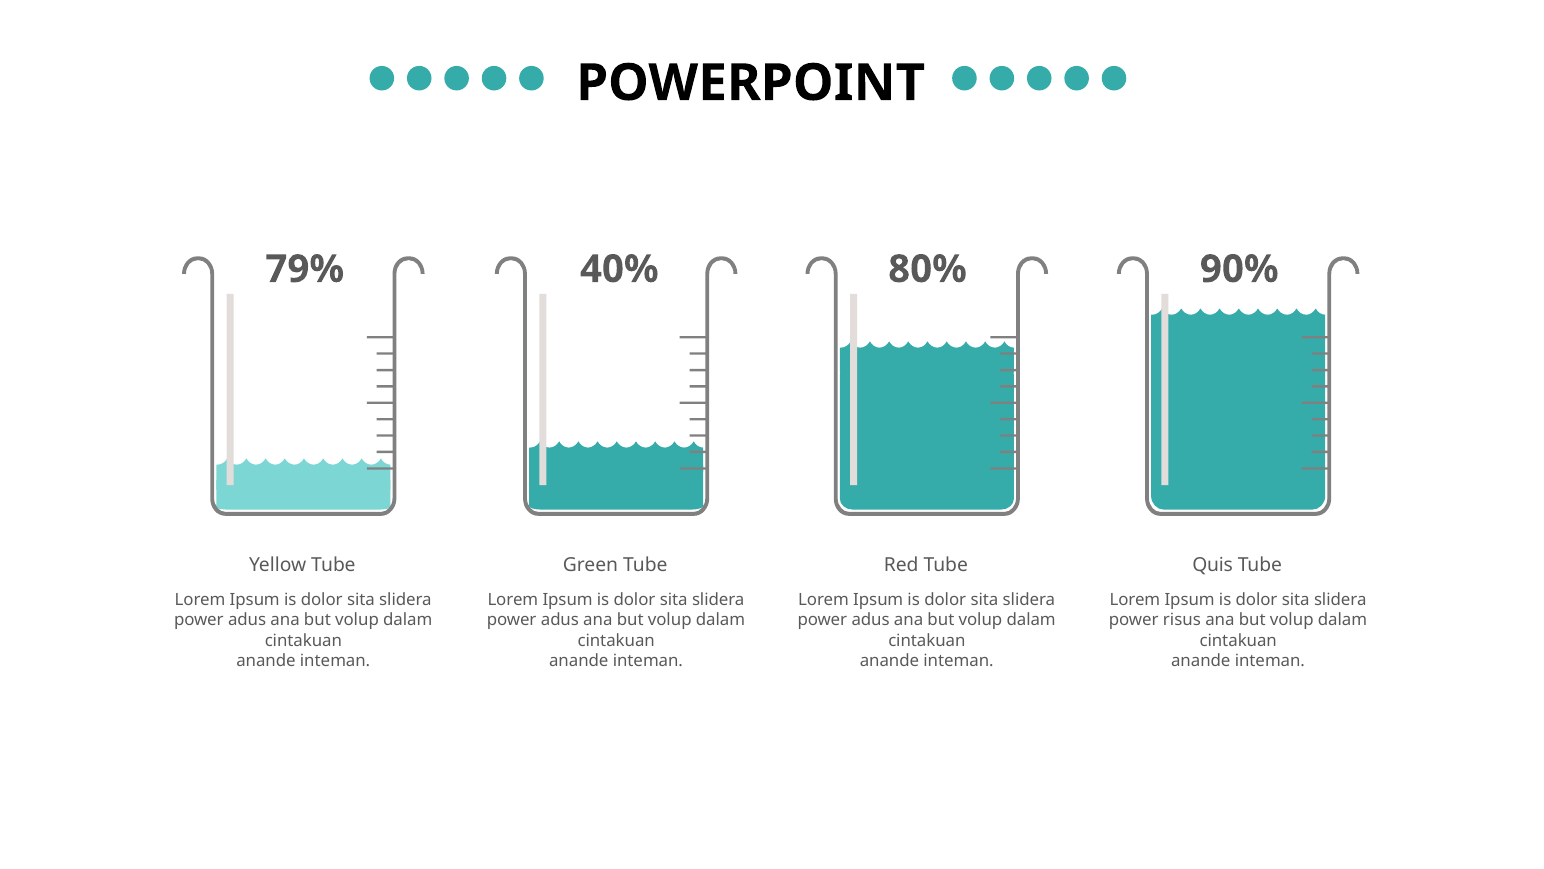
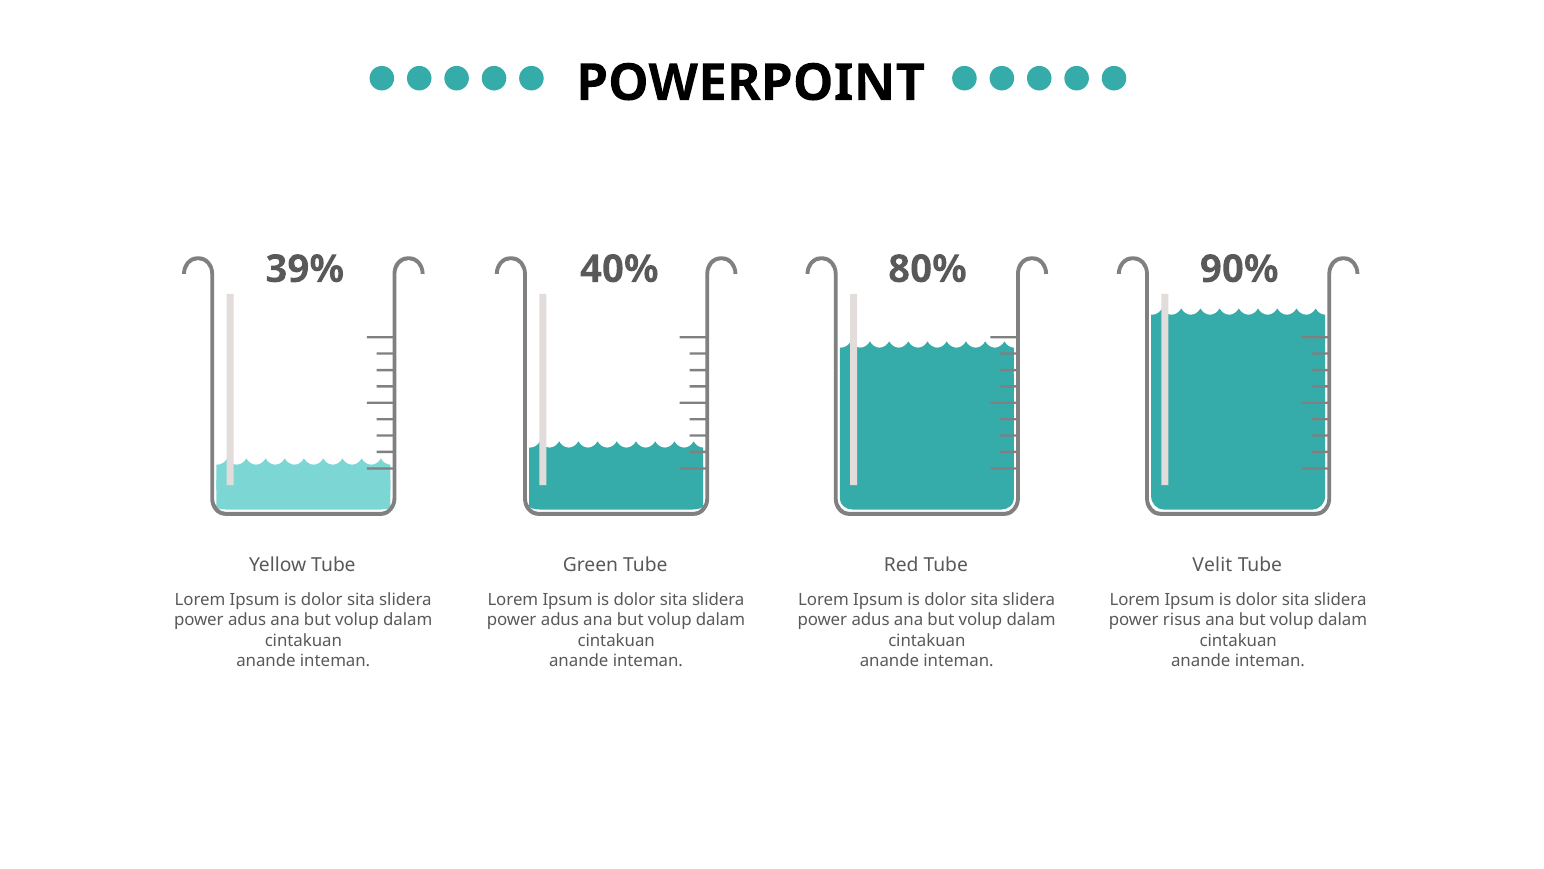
79%: 79% -> 39%
Quis: Quis -> Velit
